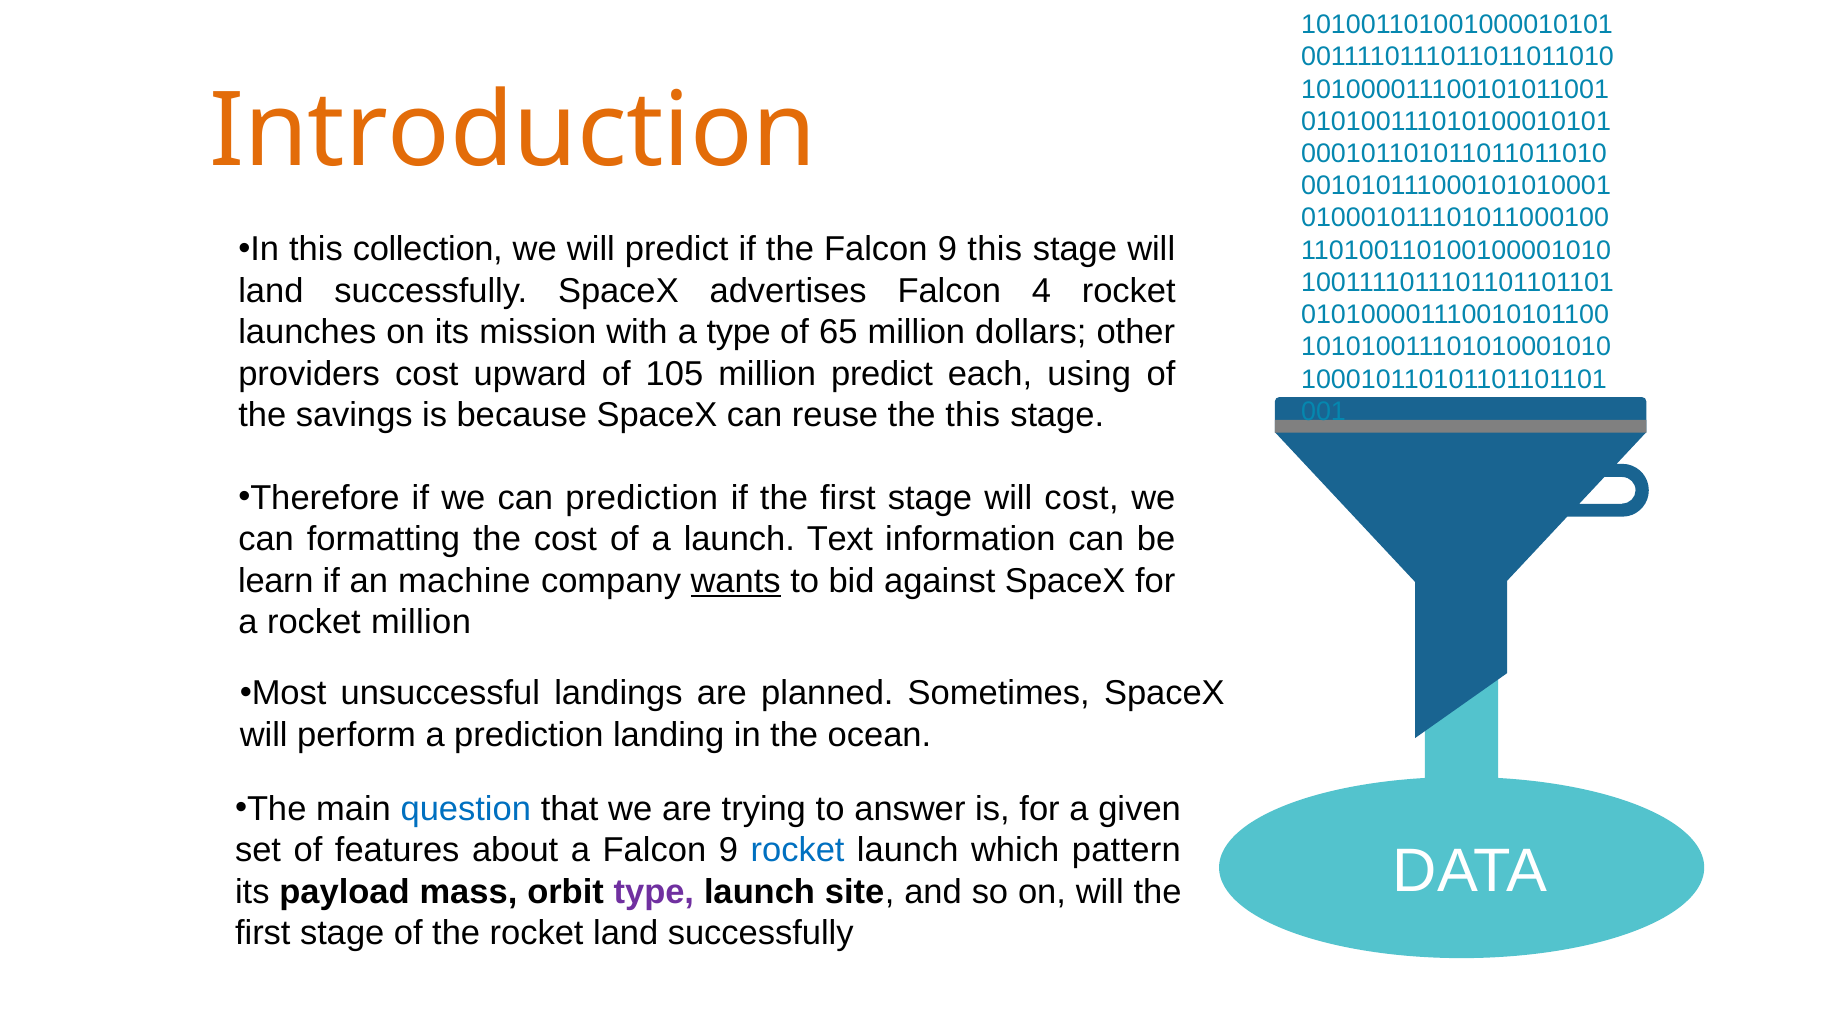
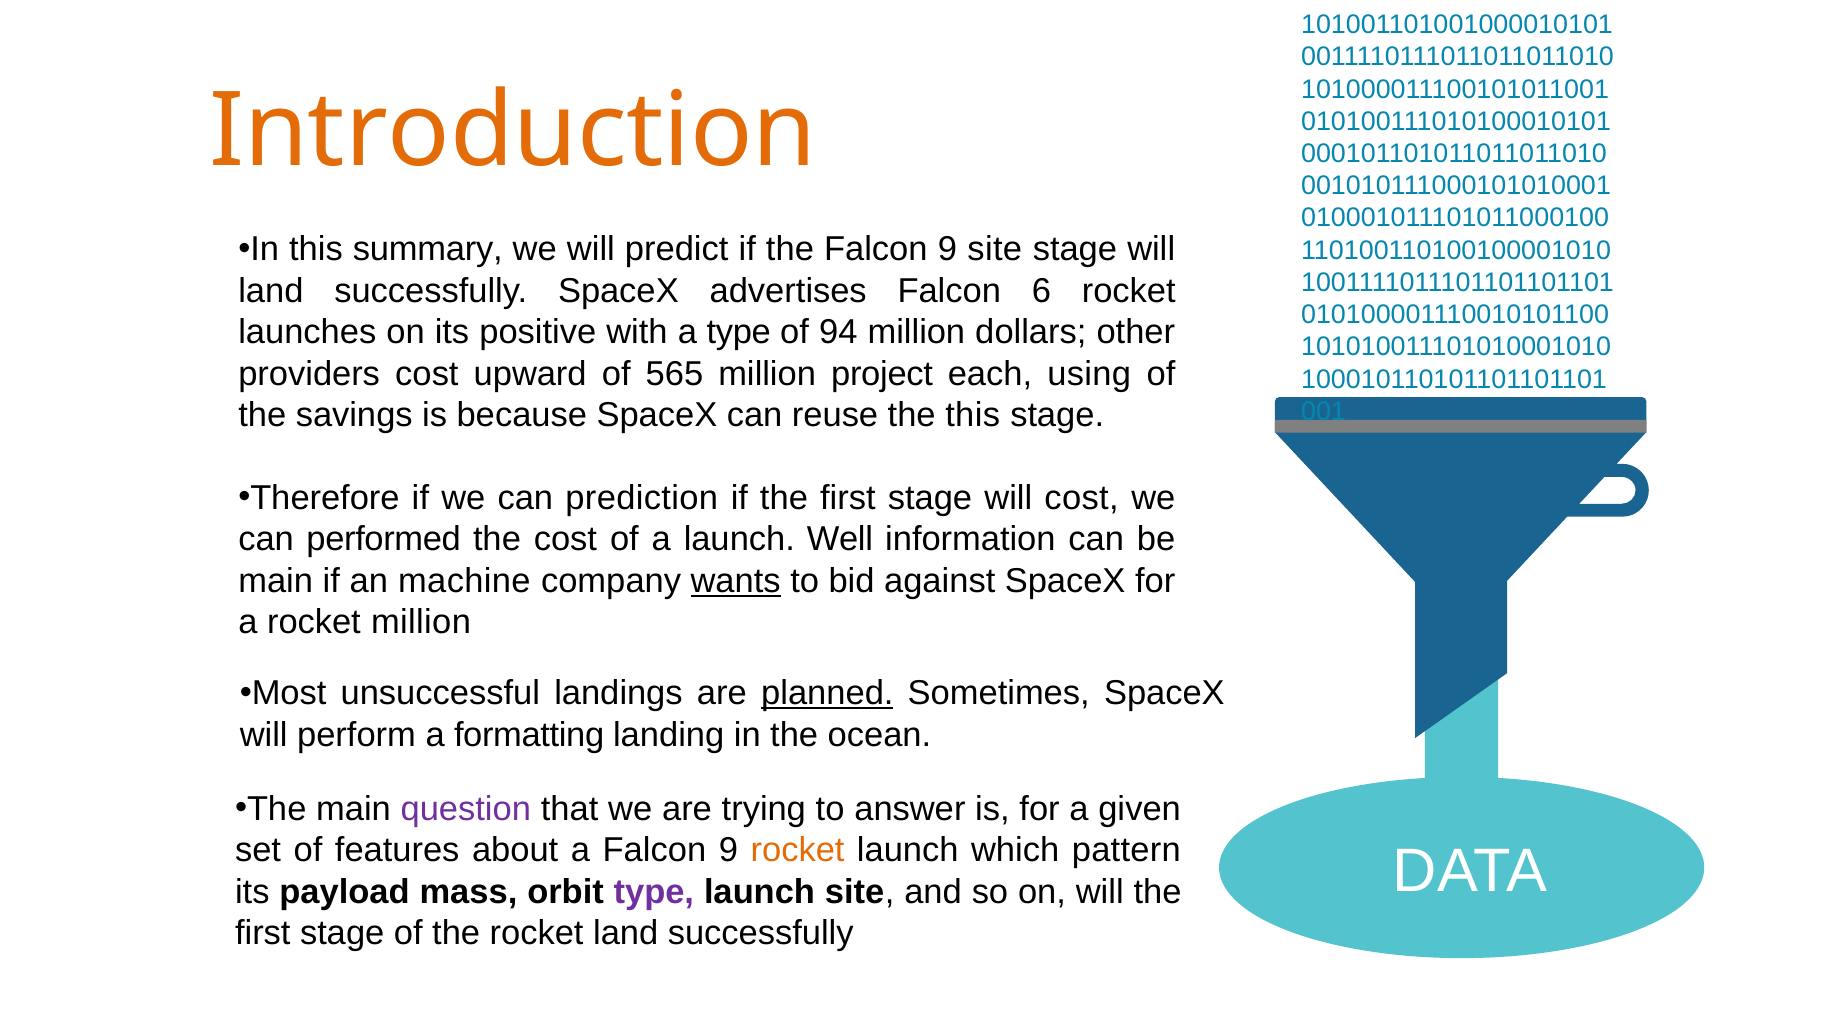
collection: collection -> summary
9 this: this -> site
4: 4 -> 6
mission: mission -> positive
65: 65 -> 94
105: 105 -> 565
million predict: predict -> project
formatting: formatting -> performed
Text: Text -> Well
learn at (276, 581): learn -> main
planned underline: none -> present
a prediction: prediction -> formatting
question colour: blue -> purple
rocket at (798, 851) colour: blue -> orange
